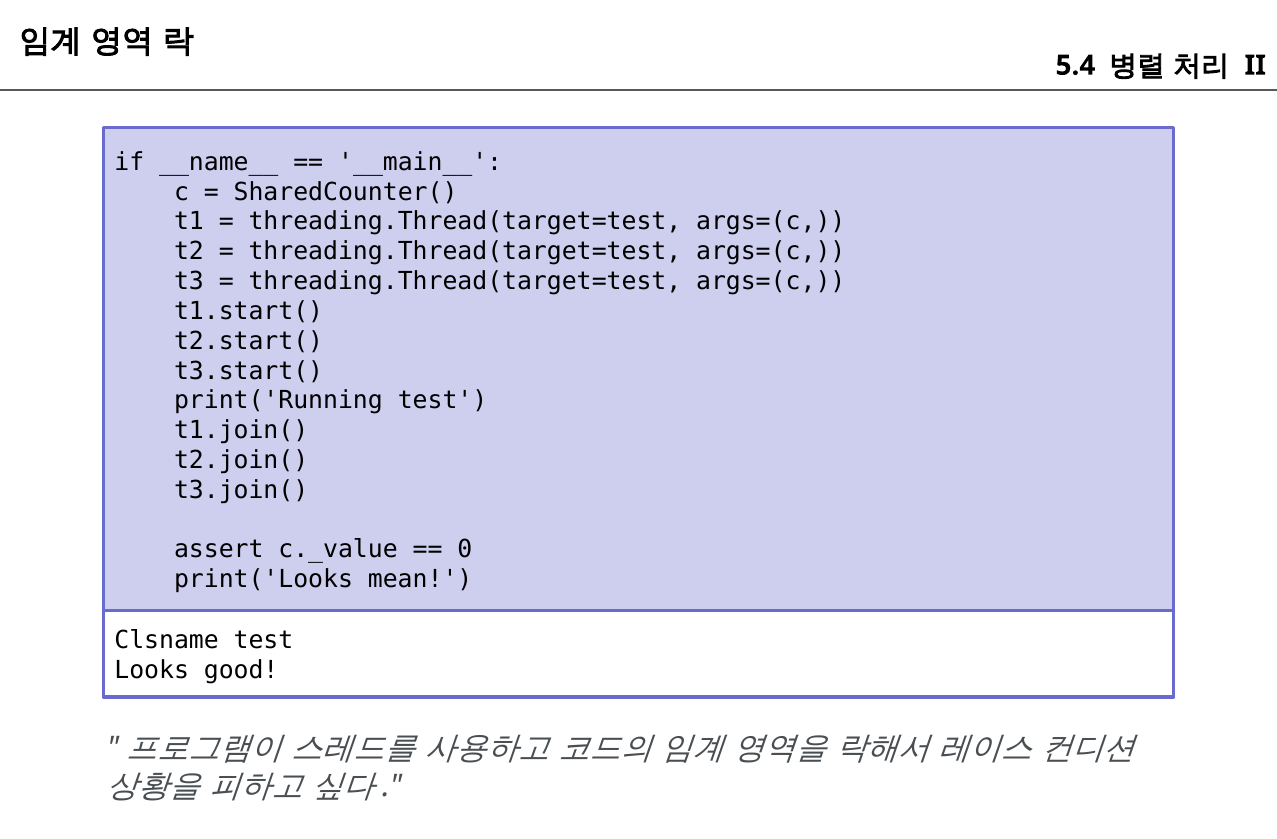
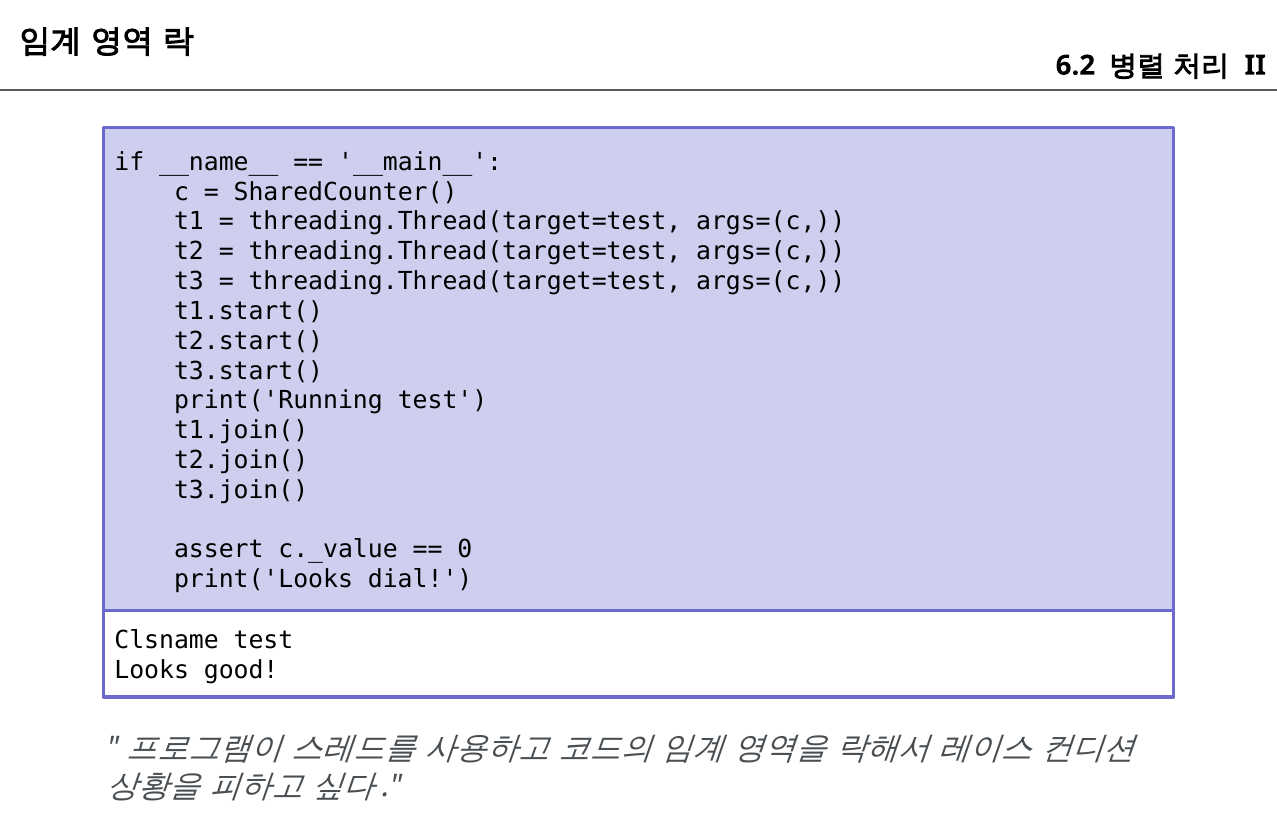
5.4: 5.4 -> 6.2
mean: mean -> dial
